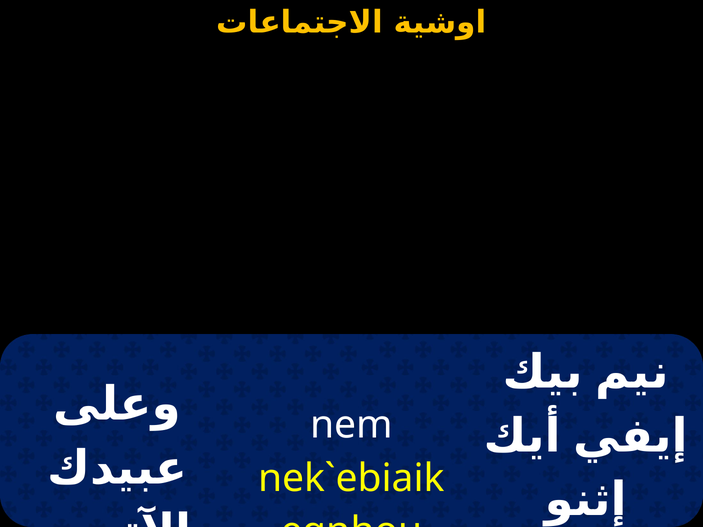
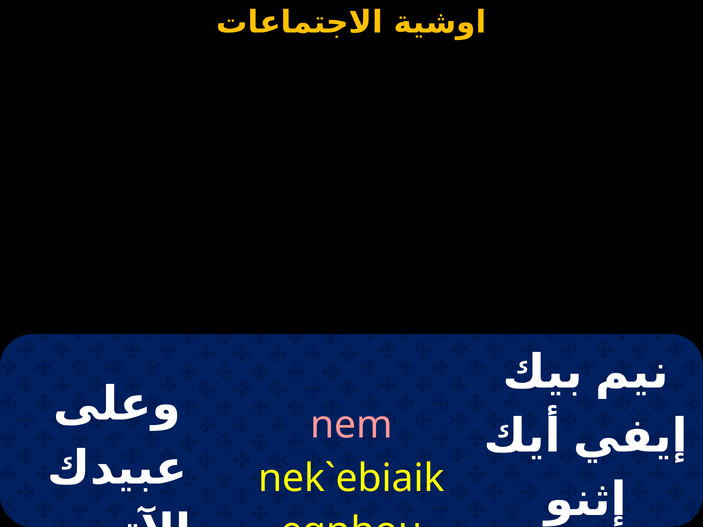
nem colour: white -> pink
